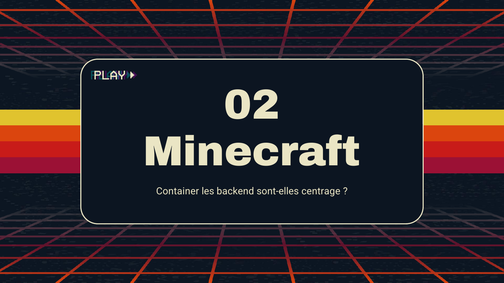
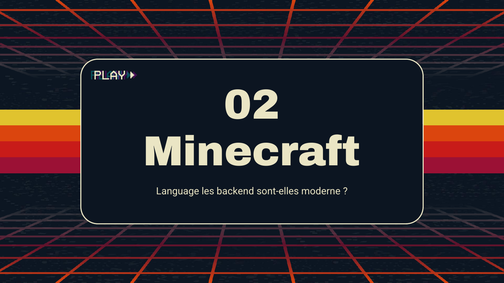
Container: Container -> Language
centrage: centrage -> moderne
